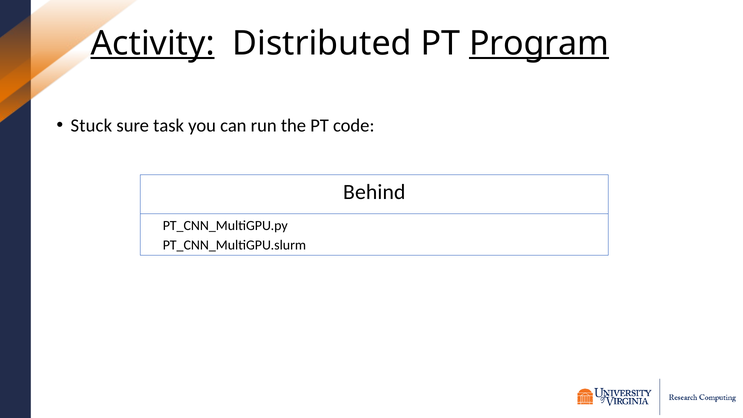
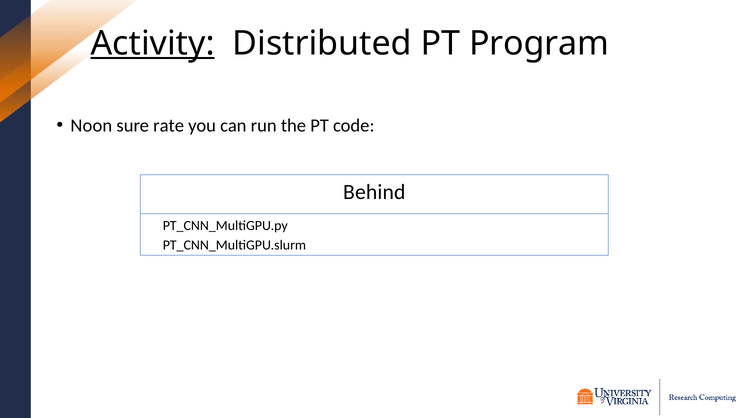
Program underline: present -> none
Stuck: Stuck -> Noon
task: task -> rate
